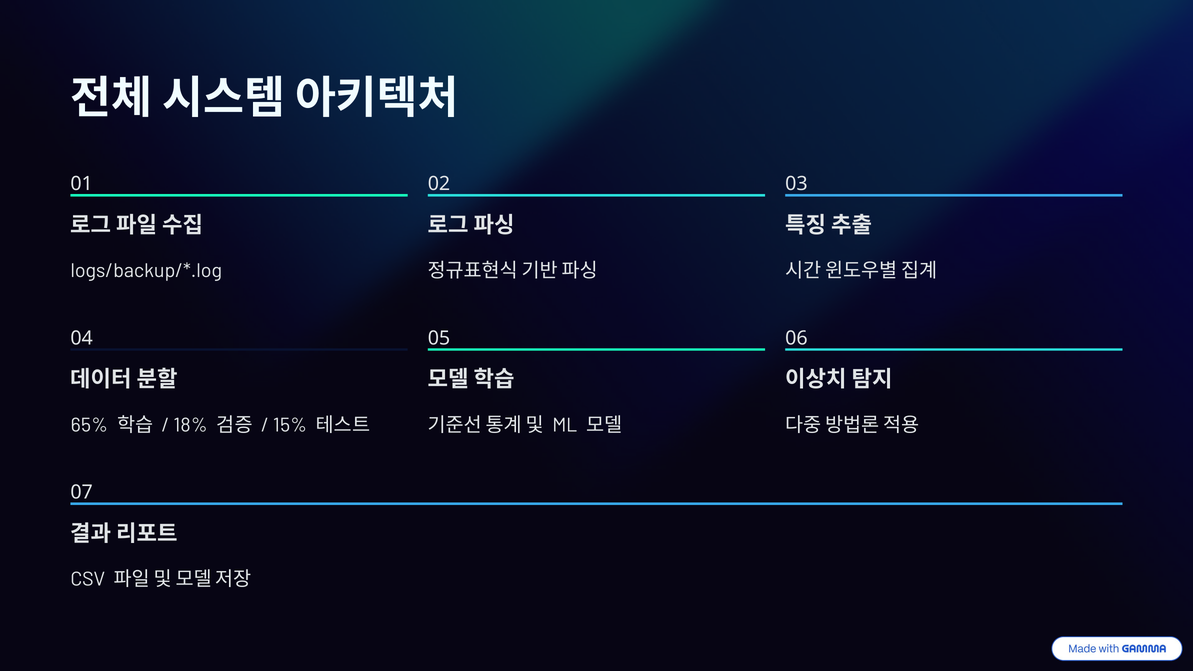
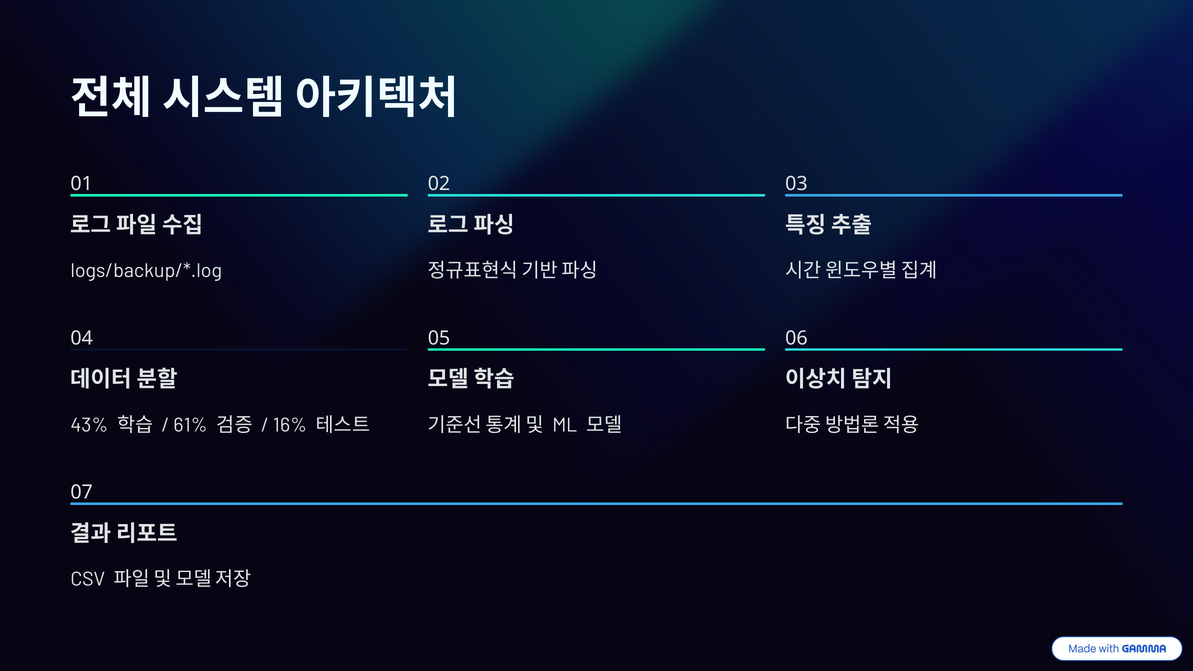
65%: 65% -> 43%
18%: 18% -> 61%
15%: 15% -> 16%
